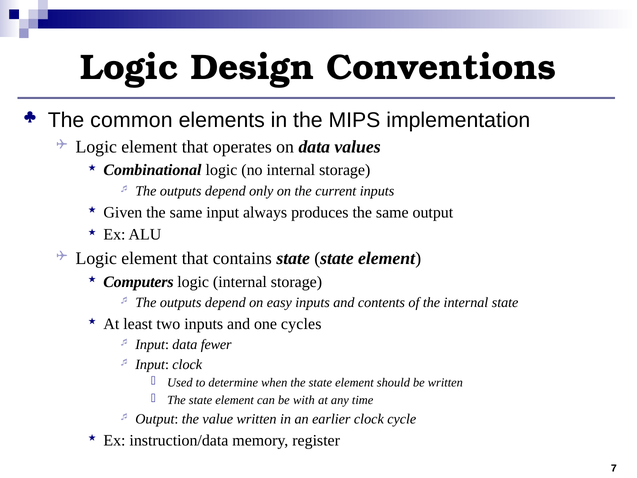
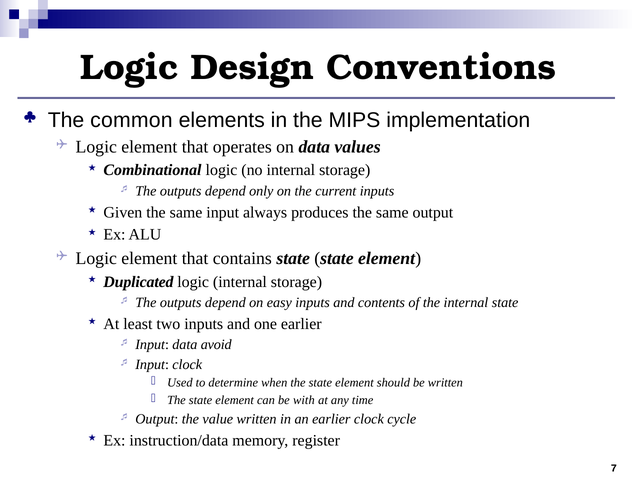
Computers: Computers -> Duplicated
one cycles: cycles -> earlier
fewer: fewer -> avoid
